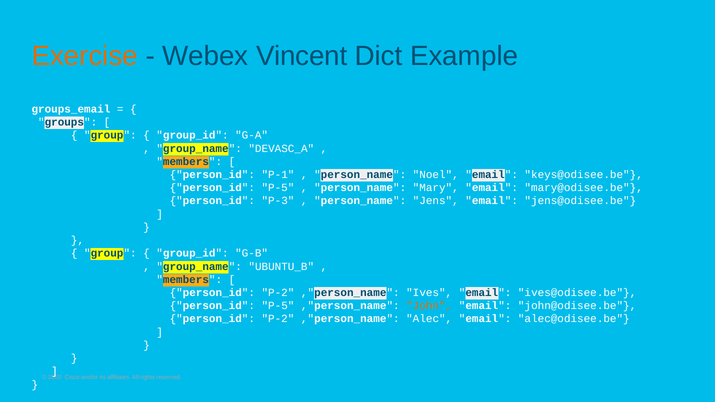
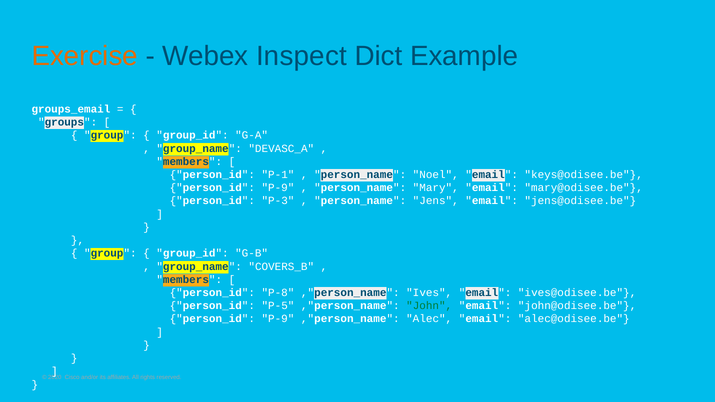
Vincent: Vincent -> Inspect
P-5 at (278, 188): P-5 -> P-9
UBUNTU_B: UBUNTU_B -> COVERS_B
P-2 at (278, 293): P-2 -> P-8
John colour: orange -> green
P-2 at (278, 319): P-2 -> P-9
